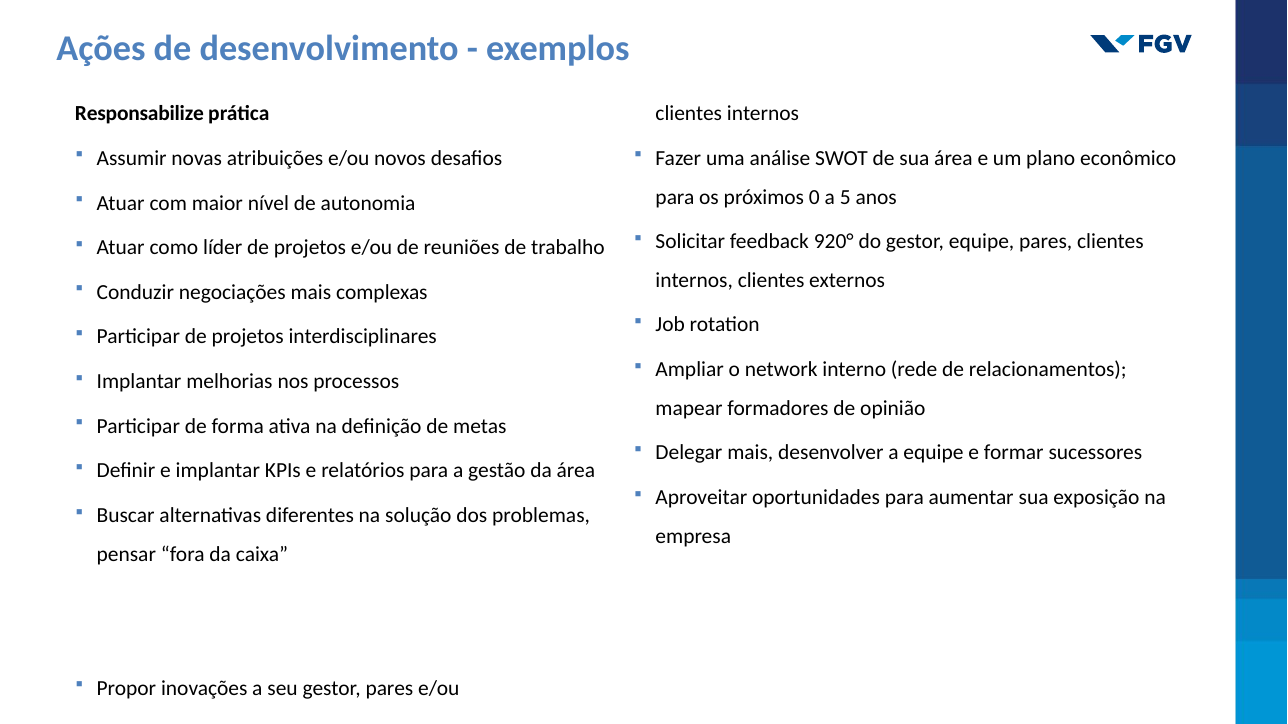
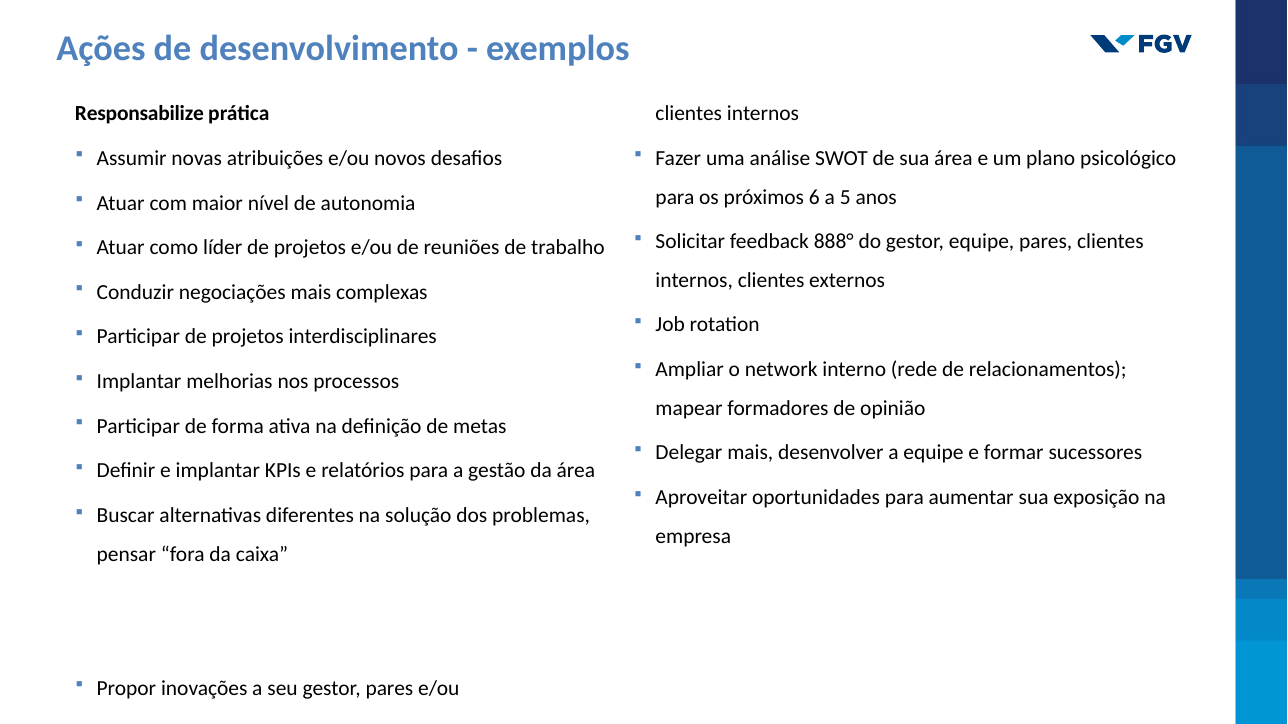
econômico: econômico -> psicológico
0: 0 -> 6
920°: 920° -> 888°
